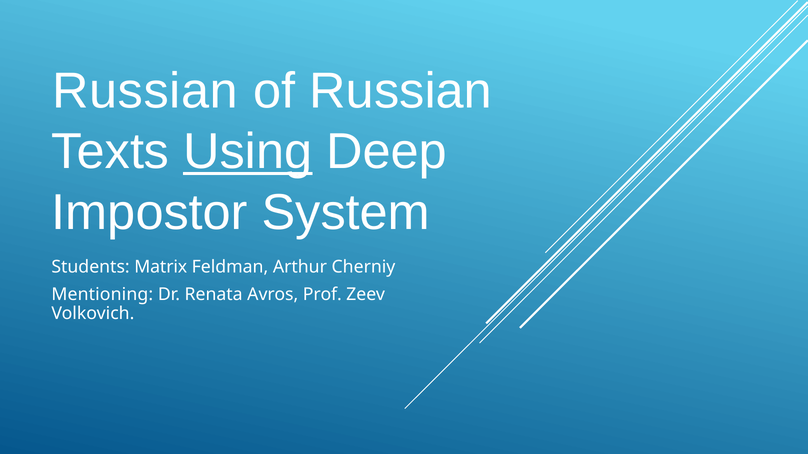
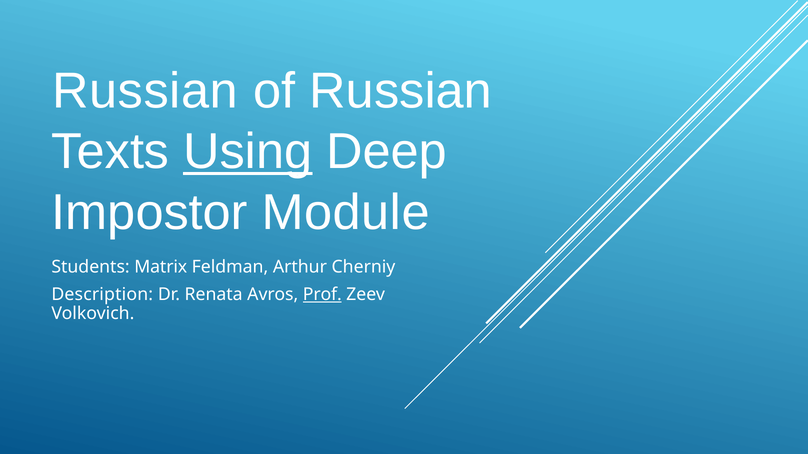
System: System -> Module
Mentioning: Mentioning -> Description
Prof underline: none -> present
